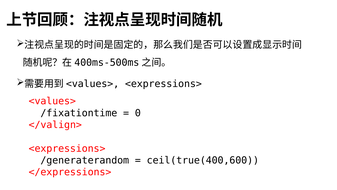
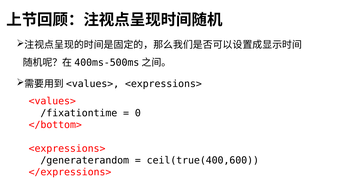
</valign>: </valign> -> </bottom>
